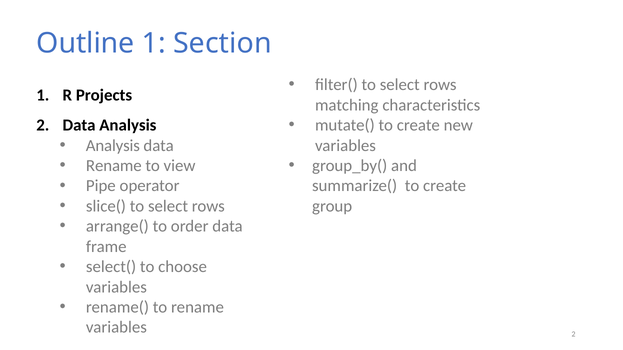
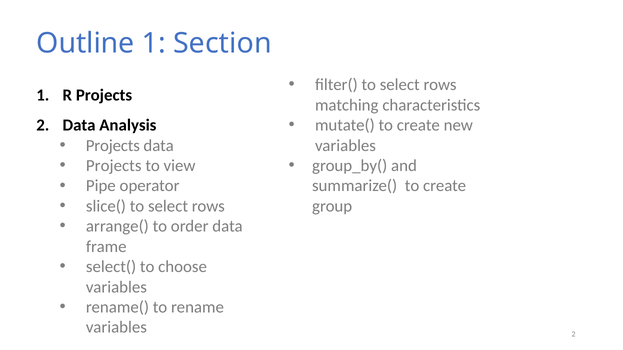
Analysis at (113, 146): Analysis -> Projects
Rename at (114, 166): Rename -> Projects
